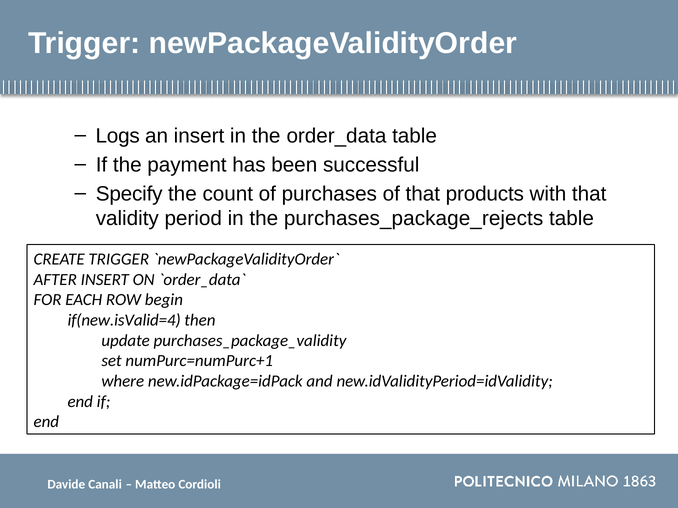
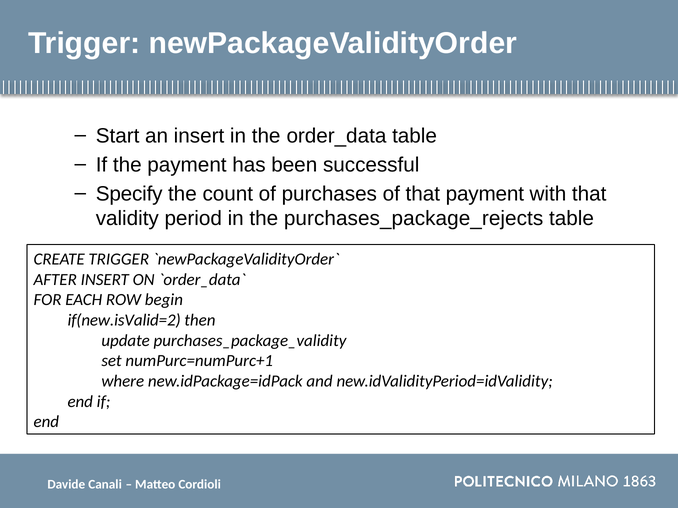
Logs: Logs -> Start
that products: products -> payment
if(new.isValid=4: if(new.isValid=4 -> if(new.isValid=2
